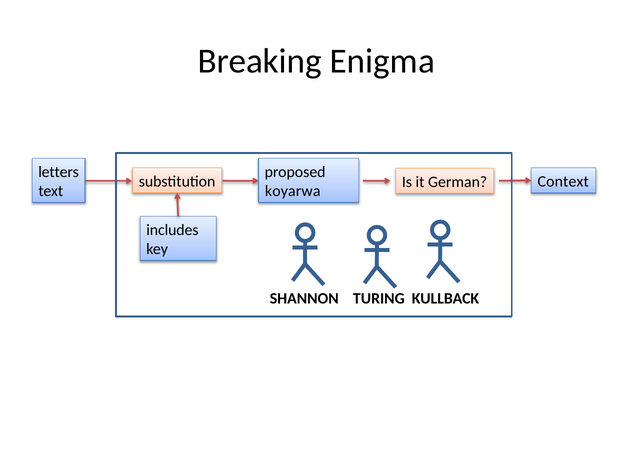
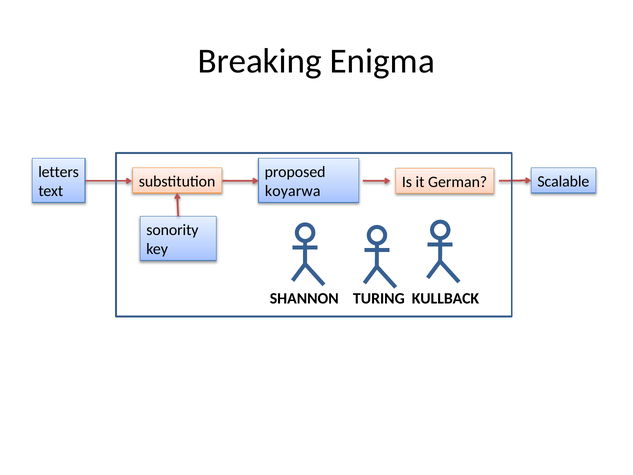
Context: Context -> Scalable
includes: includes -> sonority
